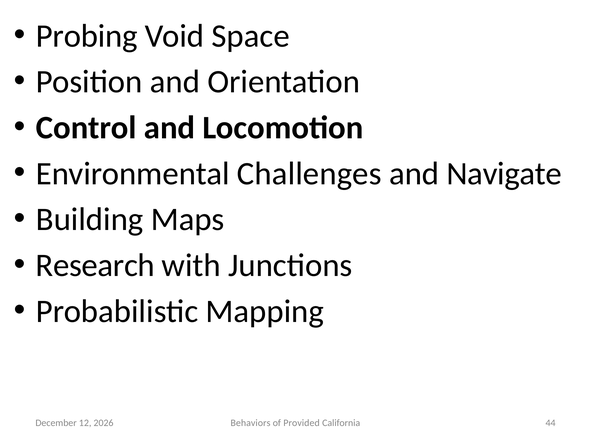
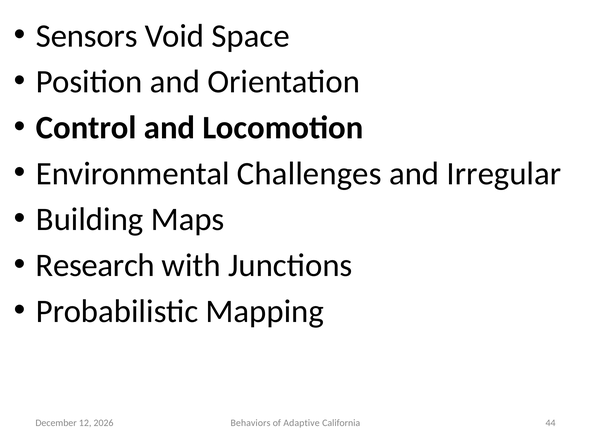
Probing: Probing -> Sensors
Navigate: Navigate -> Irregular
Provided: Provided -> Adaptive
